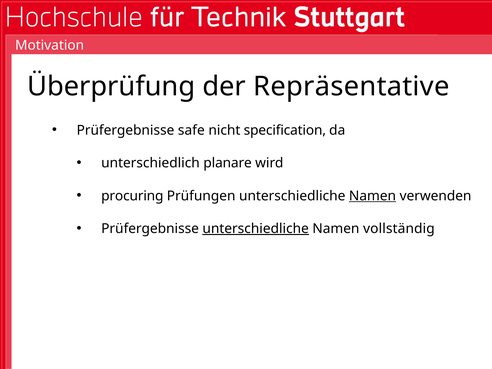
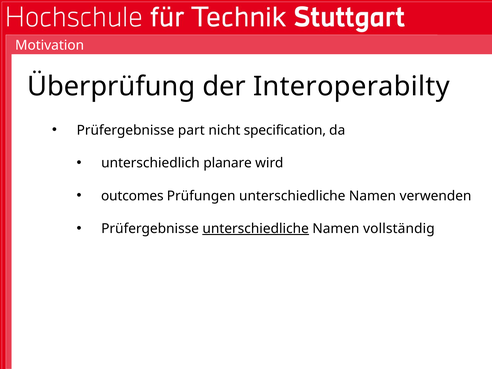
Repräsentative: Repräsentative -> Interoperabilty
safe: safe -> part
procuring: procuring -> outcomes
Namen at (372, 196) underline: present -> none
